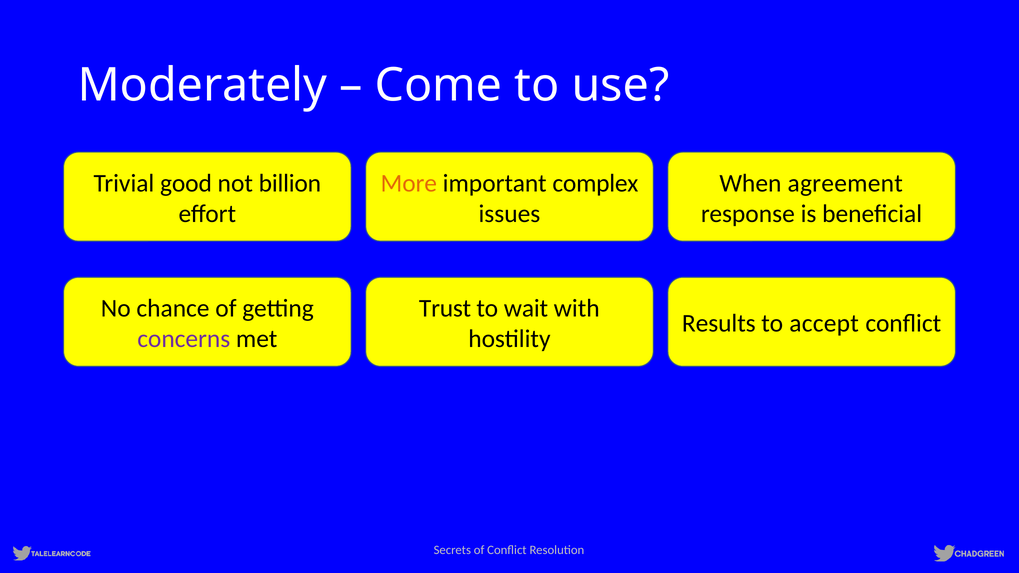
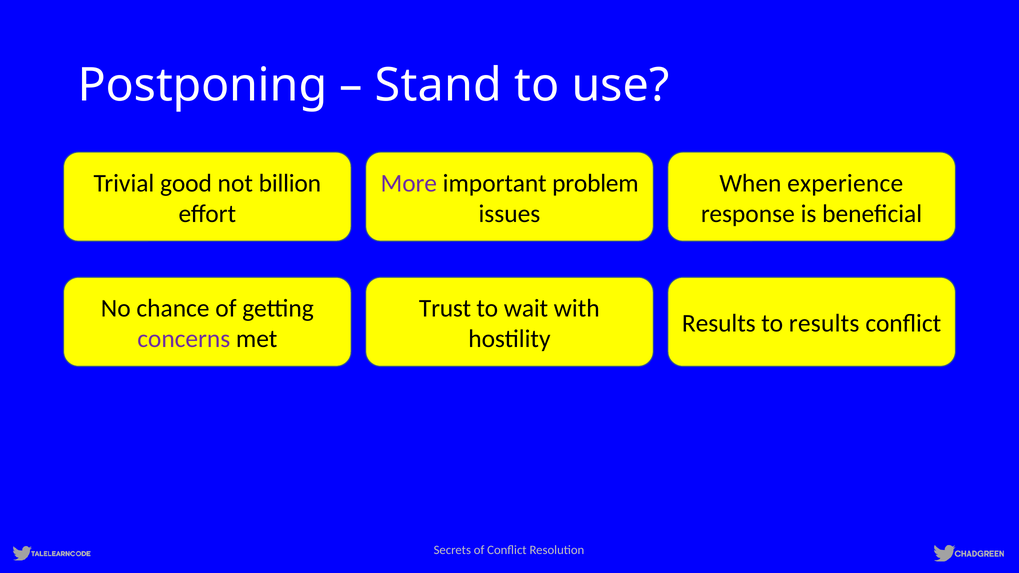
Moderately: Moderately -> Postponing
Come: Come -> Stand
More colour: orange -> purple
complex: complex -> problem
agreement: agreement -> experience
to accept: accept -> results
